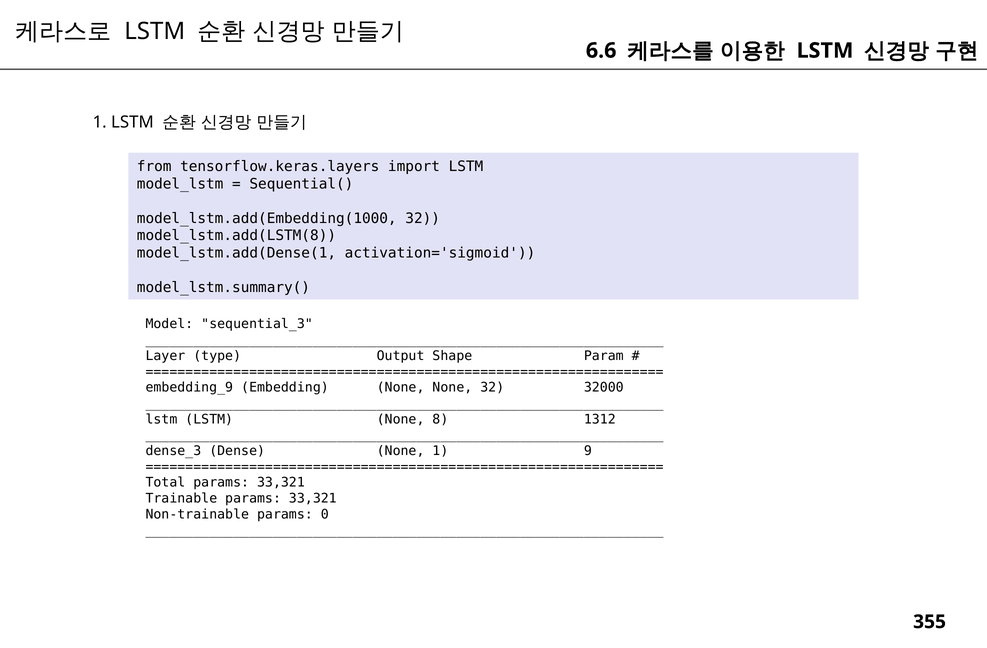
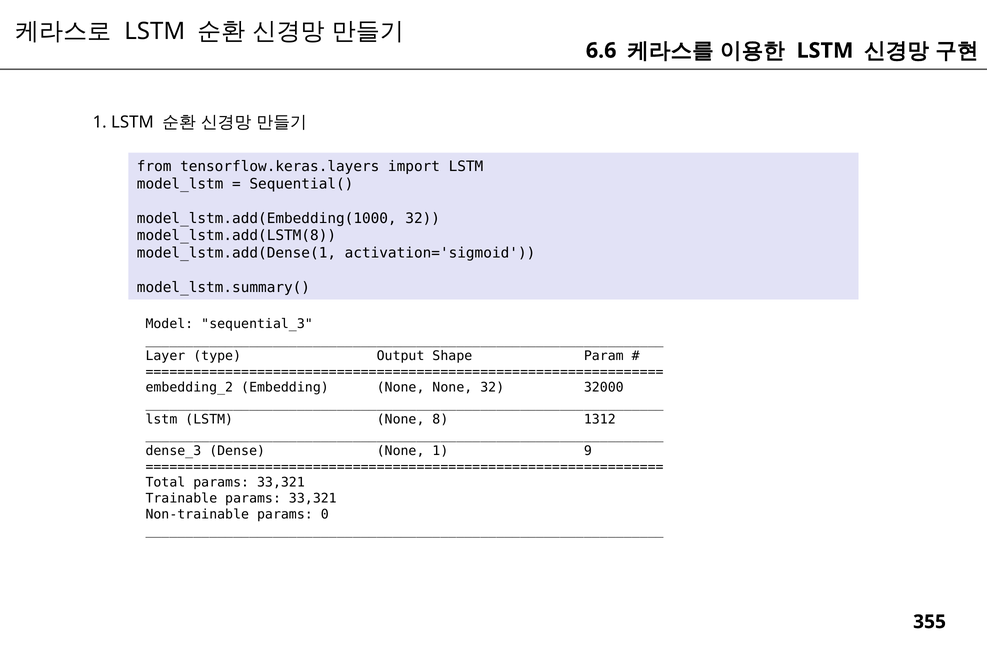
embedding_9: embedding_9 -> embedding_2
